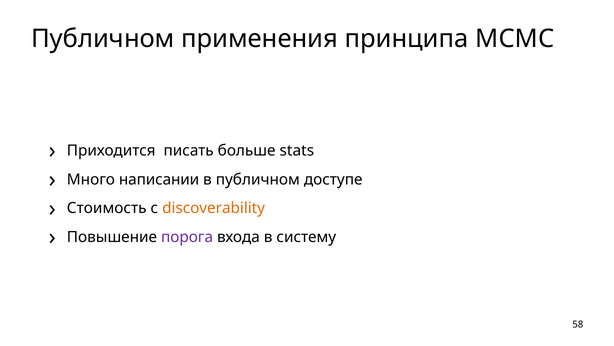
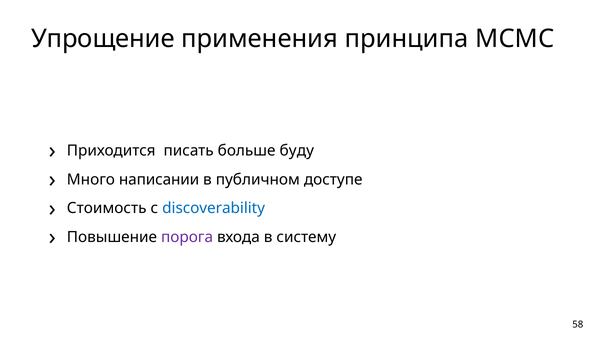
Публичном at (103, 39): Публичном -> Упрощение
stats: stats -> буду
discoverability colour: orange -> blue
